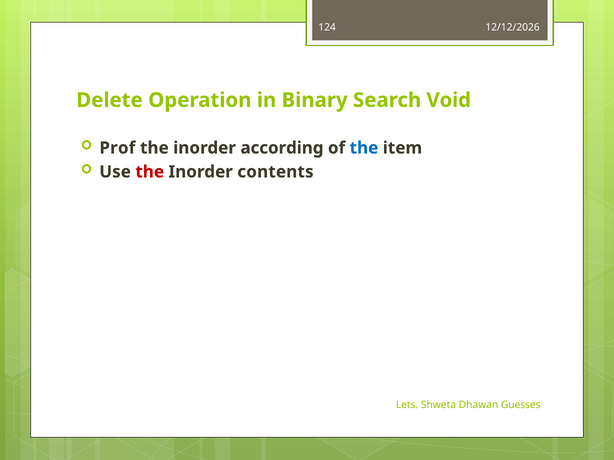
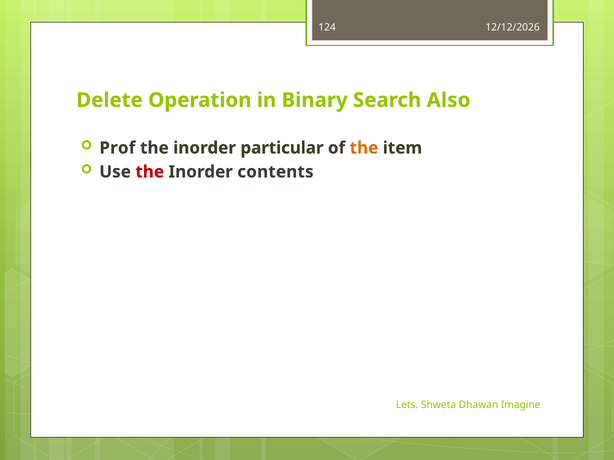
Void: Void -> Also
according: according -> particular
the at (364, 148) colour: blue -> orange
Guesses: Guesses -> Imagine
